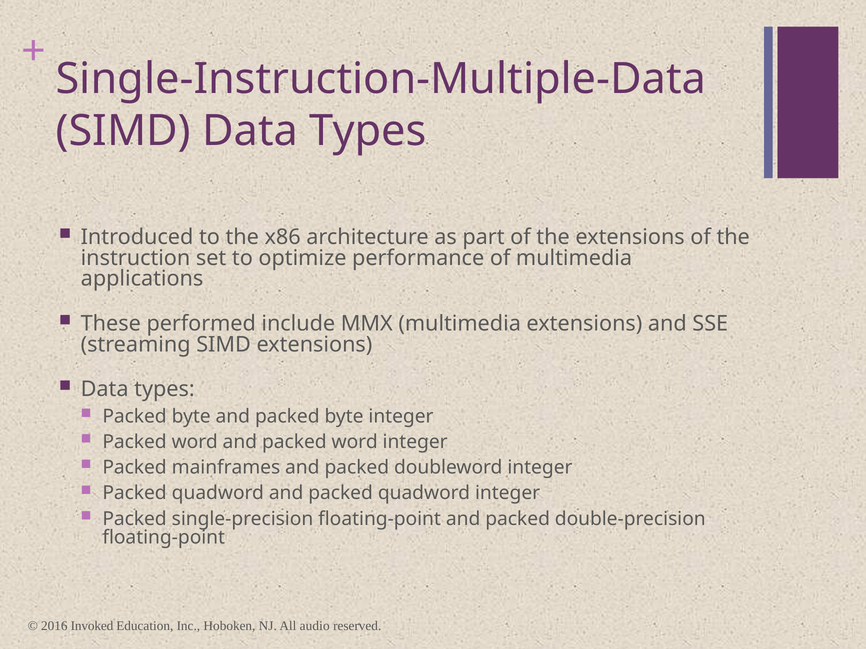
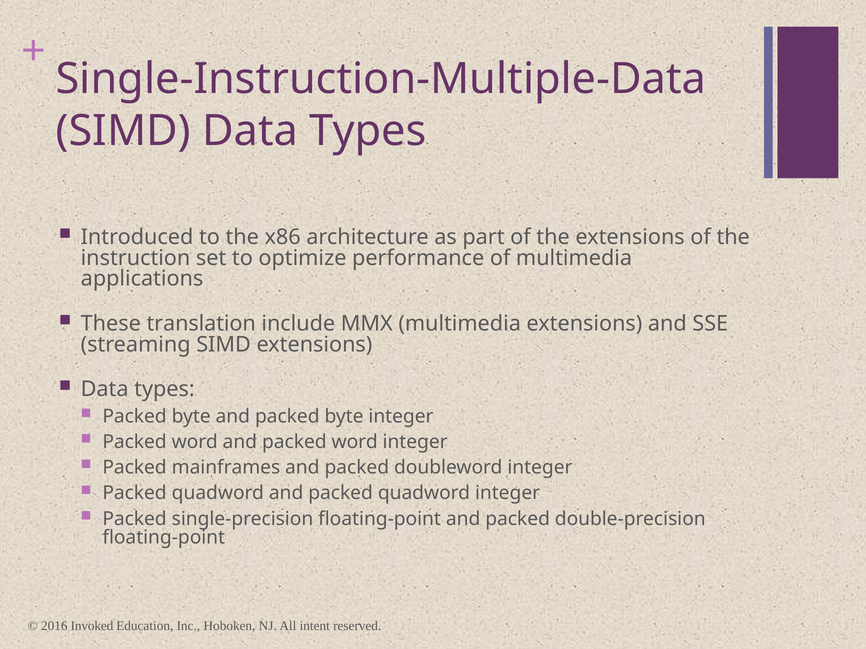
performed: performed -> translation
audio: audio -> intent
